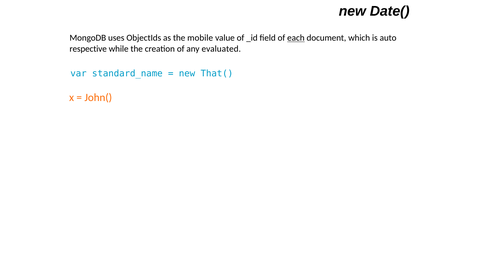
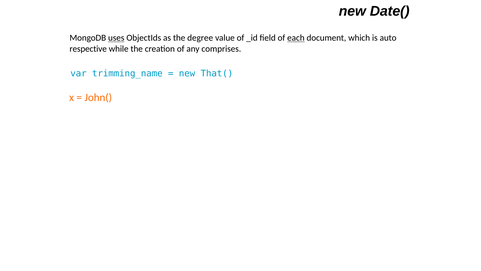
uses underline: none -> present
mobile: mobile -> degree
evaluated: evaluated -> comprises
standard_name: standard_name -> trimming_name
